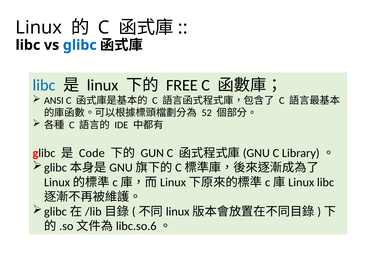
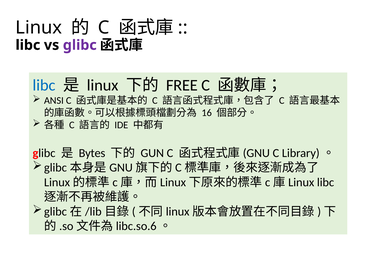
glibc at (80, 45) colour: blue -> purple
52: 52 -> 16
Code: Code -> Bytes
